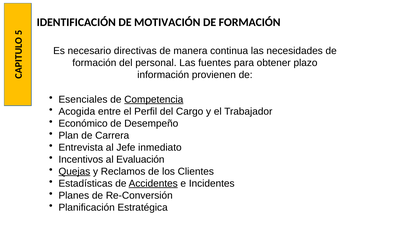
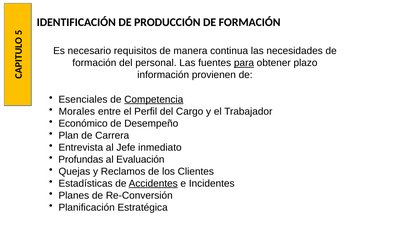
MOTIVACIÓN: MOTIVACIÓN -> PRODUCCIÓN
directivas: directivas -> requisitos
para underline: none -> present
Acogida: Acogida -> Morales
Incentivos: Incentivos -> Profundas
Quejas underline: present -> none
